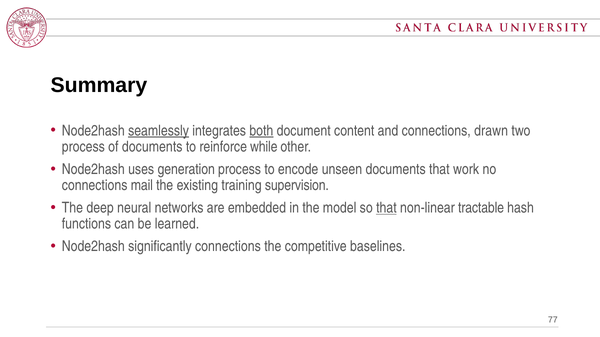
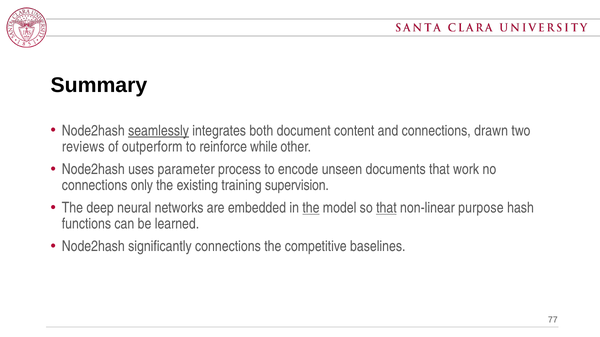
both underline: present -> none
process at (83, 147): process -> reviews
of documents: documents -> outperform
generation: generation -> parameter
mail: mail -> only
the at (311, 208) underline: none -> present
tractable: tractable -> purpose
